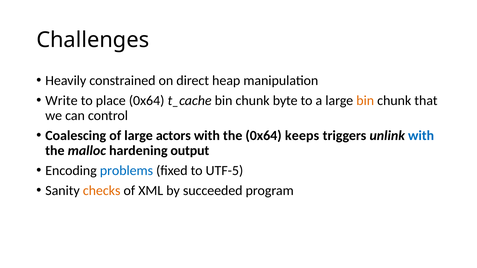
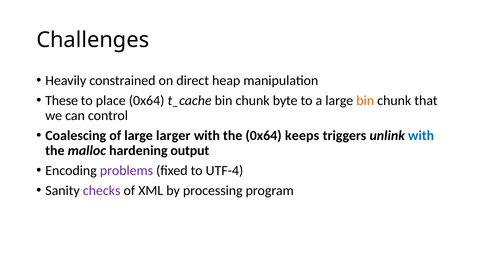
Write: Write -> These
actors: actors -> larger
problems colour: blue -> purple
UTF-5: UTF-5 -> UTF-4
checks colour: orange -> purple
succeeded: succeeded -> processing
